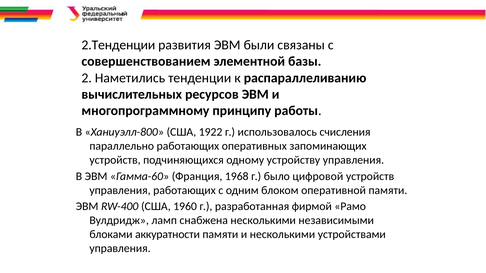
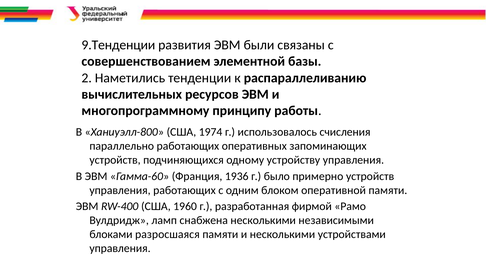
2.Тенденции: 2.Тенденции -> 9.Тенденции
1922: 1922 -> 1974
1968: 1968 -> 1936
цифровой: цифровой -> примерно
аккуратности: аккуратности -> разросшаяся
